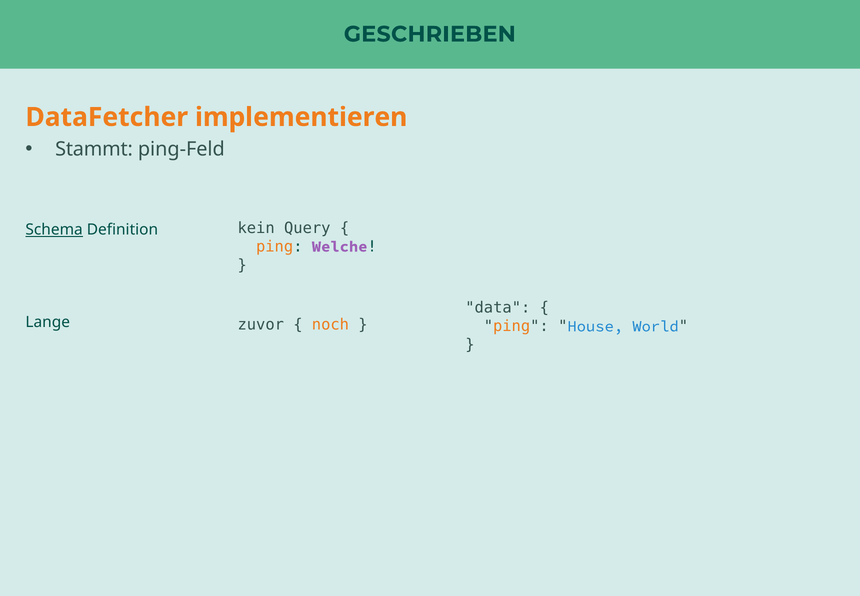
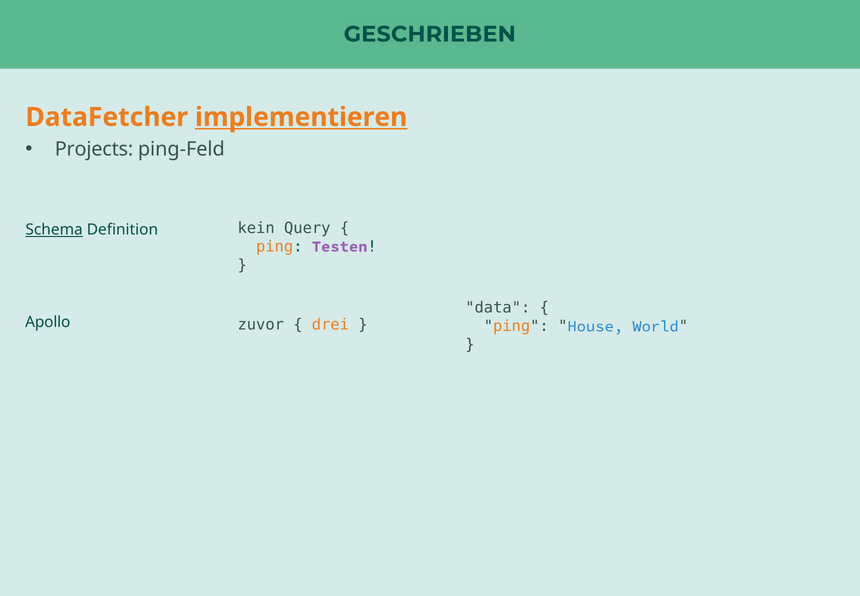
implementieren underline: none -> present
Stammt: Stammt -> Projects
Welche: Welche -> Testen
Lange: Lange -> Apollo
noch: noch -> drei
